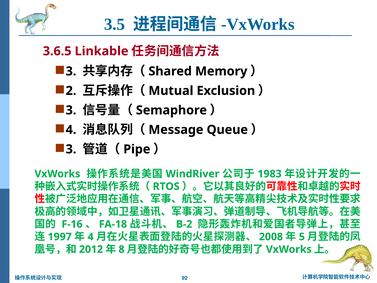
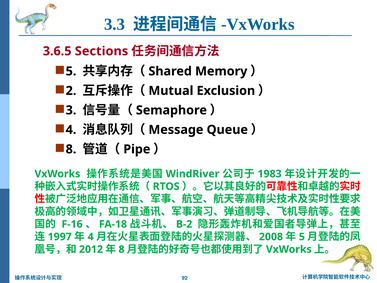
3.5: 3.5 -> 3.3
Linkable: Linkable -> Sections
3 at (71, 71): 3 -> 5
3 at (71, 149): 3 -> 8
